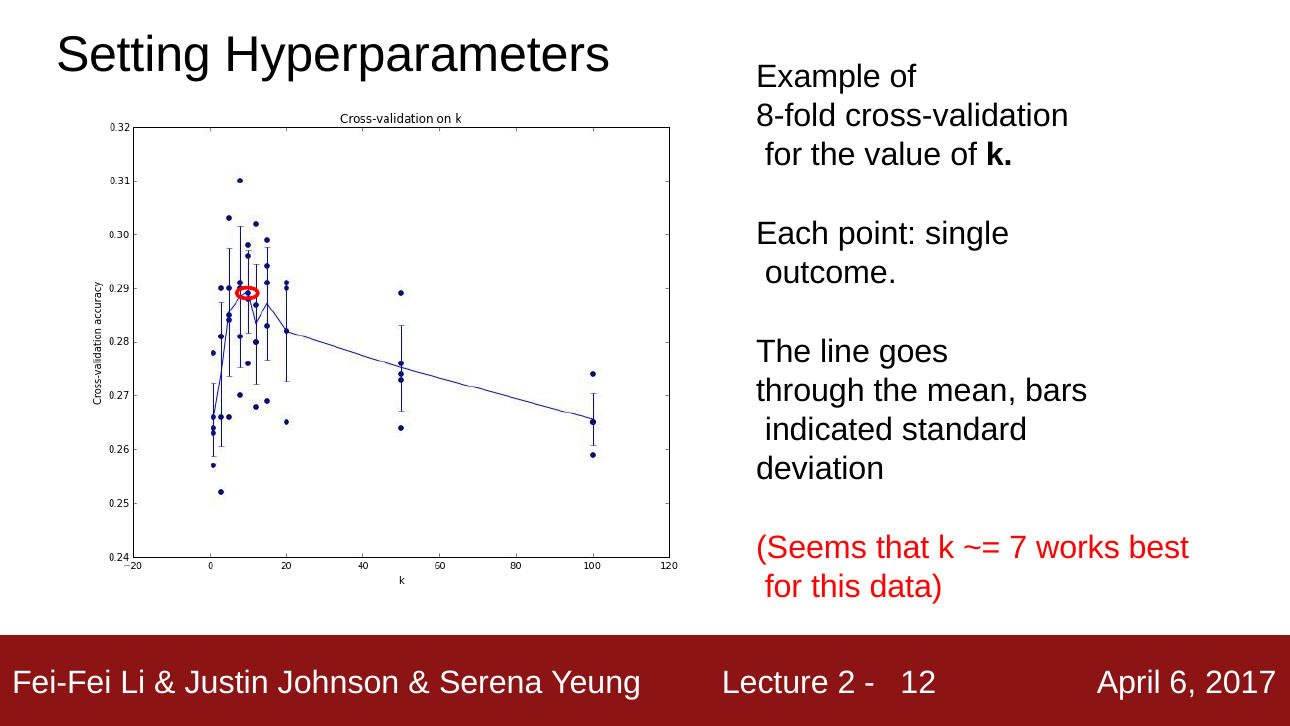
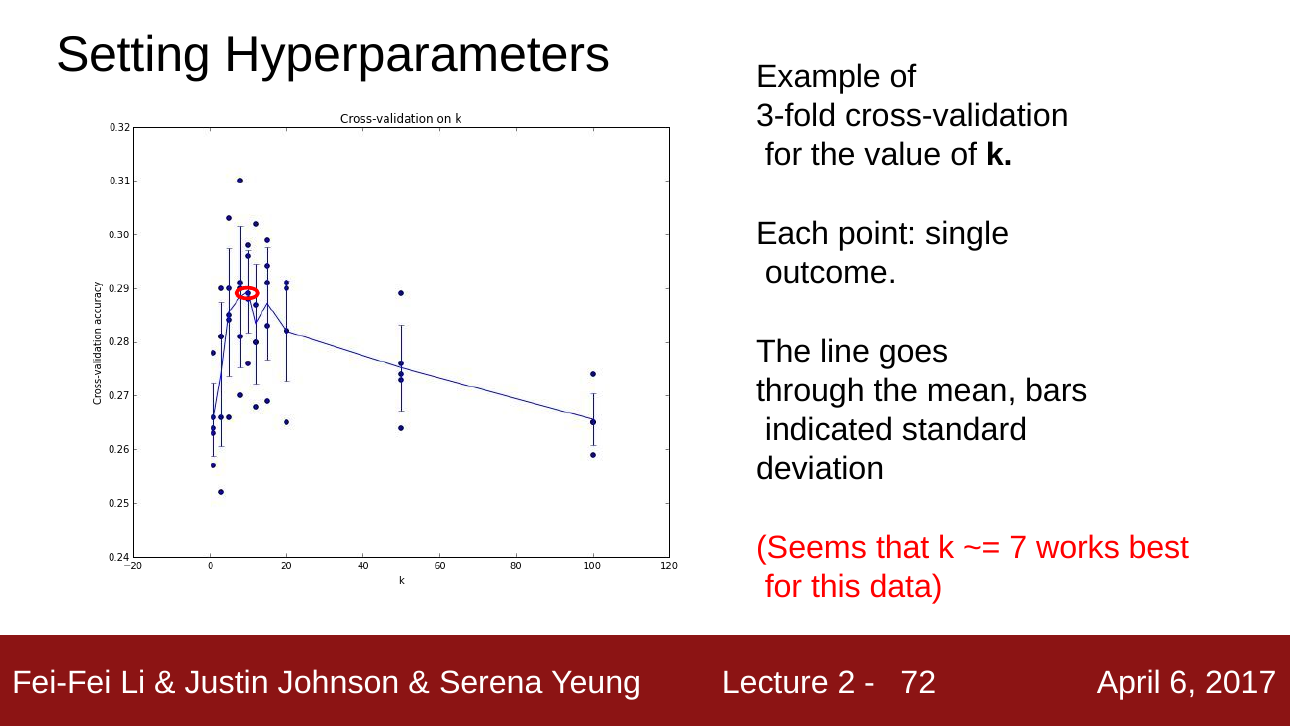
8-fold: 8-fold -> 3-fold
12: 12 -> 72
